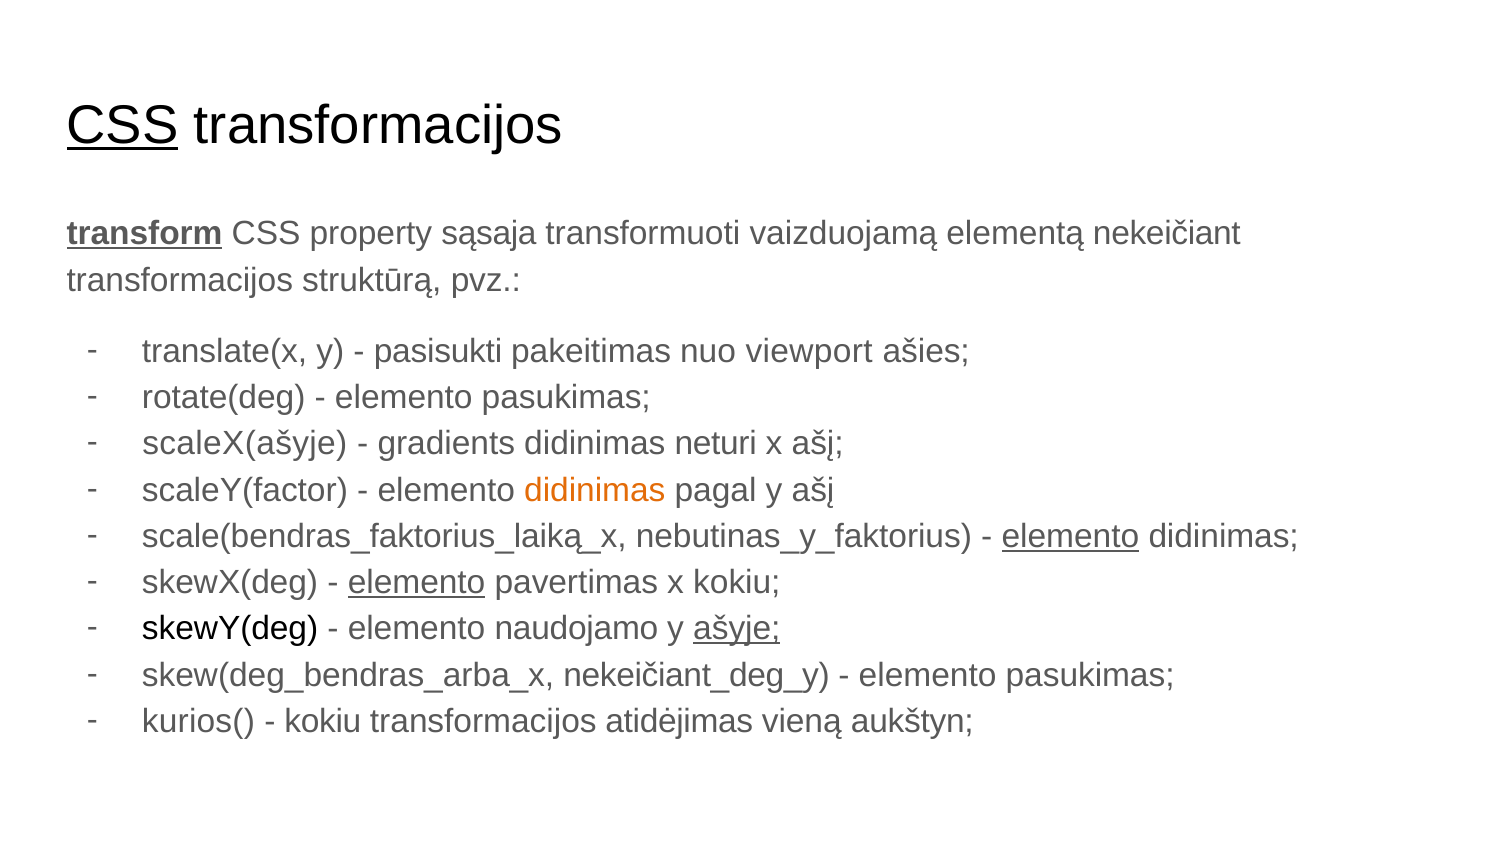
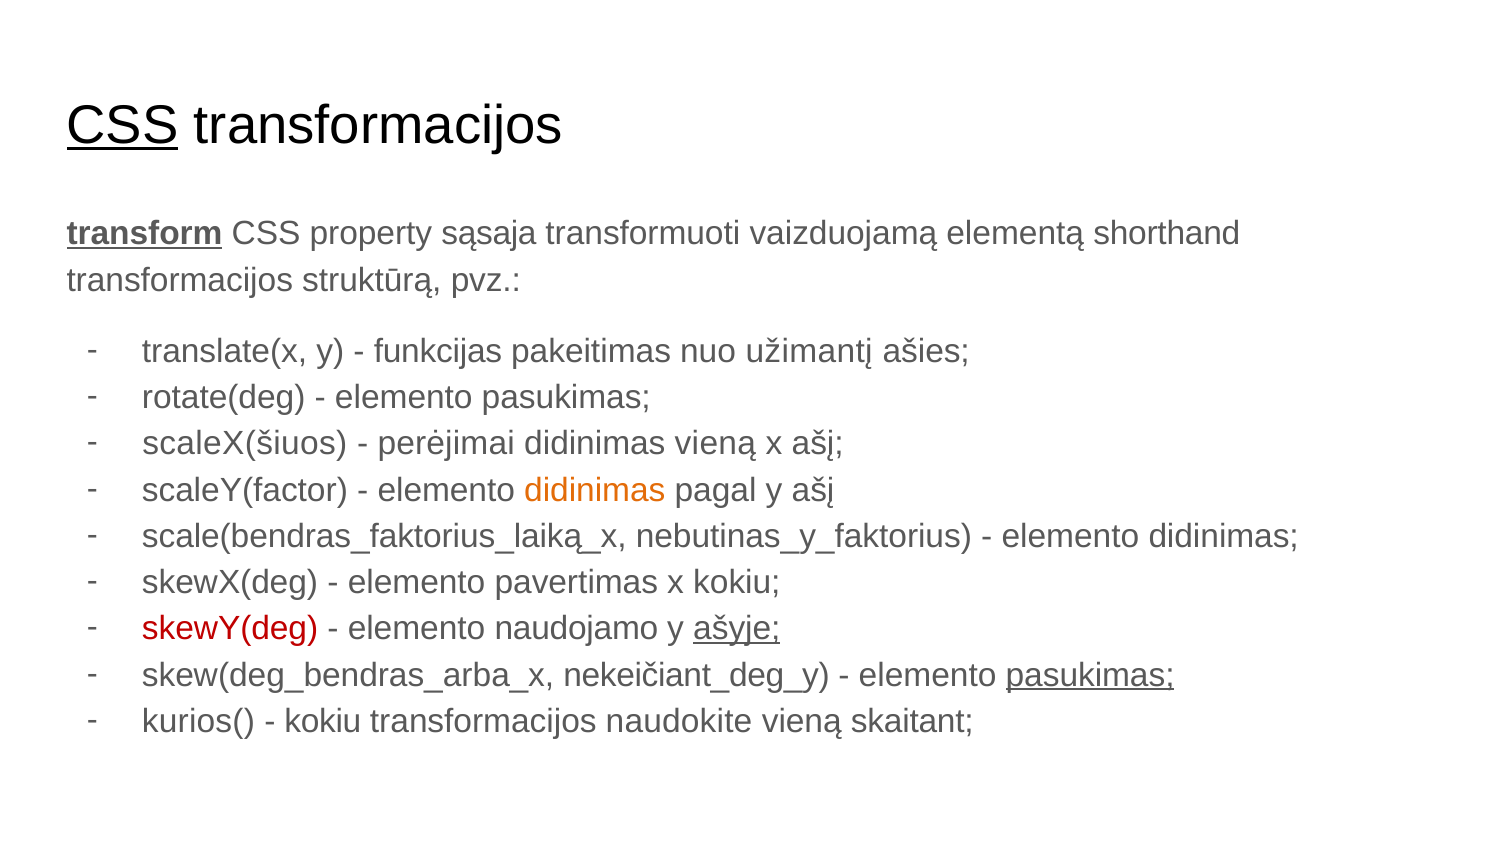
nekeičiant: nekeičiant -> shorthand
pasisukti: pasisukti -> funkcijas
viewport: viewport -> užimantį
scaleX(ašyje: scaleX(ašyje -> scaleX(šiuos
gradients: gradients -> perėjimai
didinimas neturi: neturi -> vieną
elemento at (1070, 536) underline: present -> none
elemento at (417, 582) underline: present -> none
skewY(deg colour: black -> red
pasukimas at (1090, 675) underline: none -> present
atidėjimas: atidėjimas -> naudokite
aukštyn: aukštyn -> skaitant
